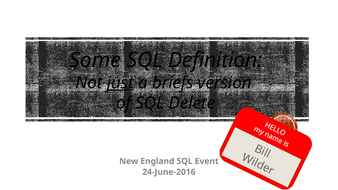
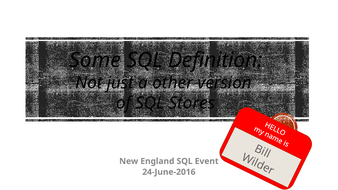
just underline: present -> none
briefs: briefs -> other
Delete: Delete -> Stores
